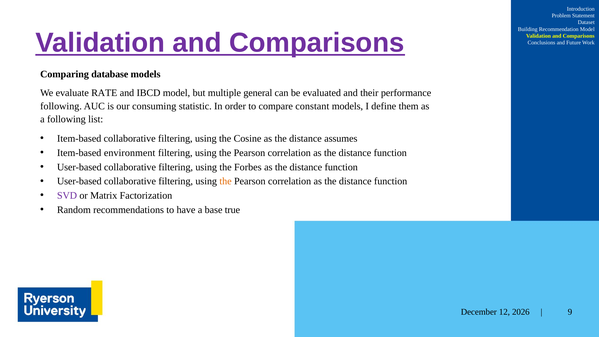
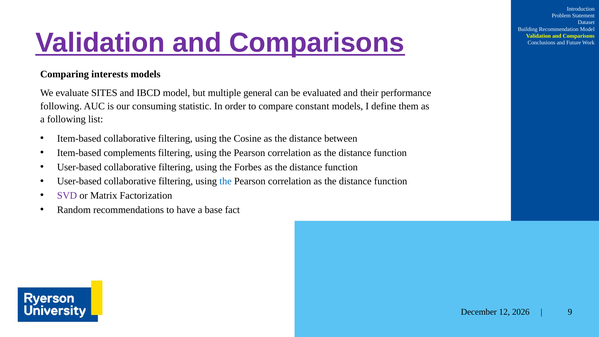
database: database -> interests
RATE: RATE -> SITES
assumes: assumes -> between
environment: environment -> complements
the at (226, 181) colour: orange -> blue
true: true -> fact
